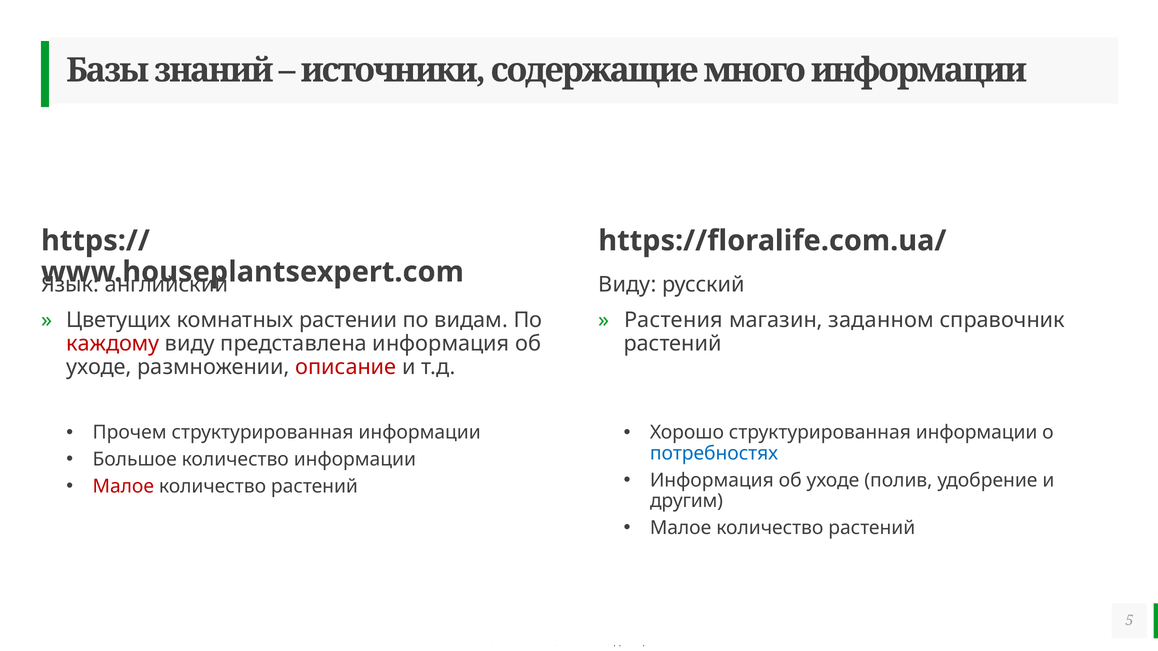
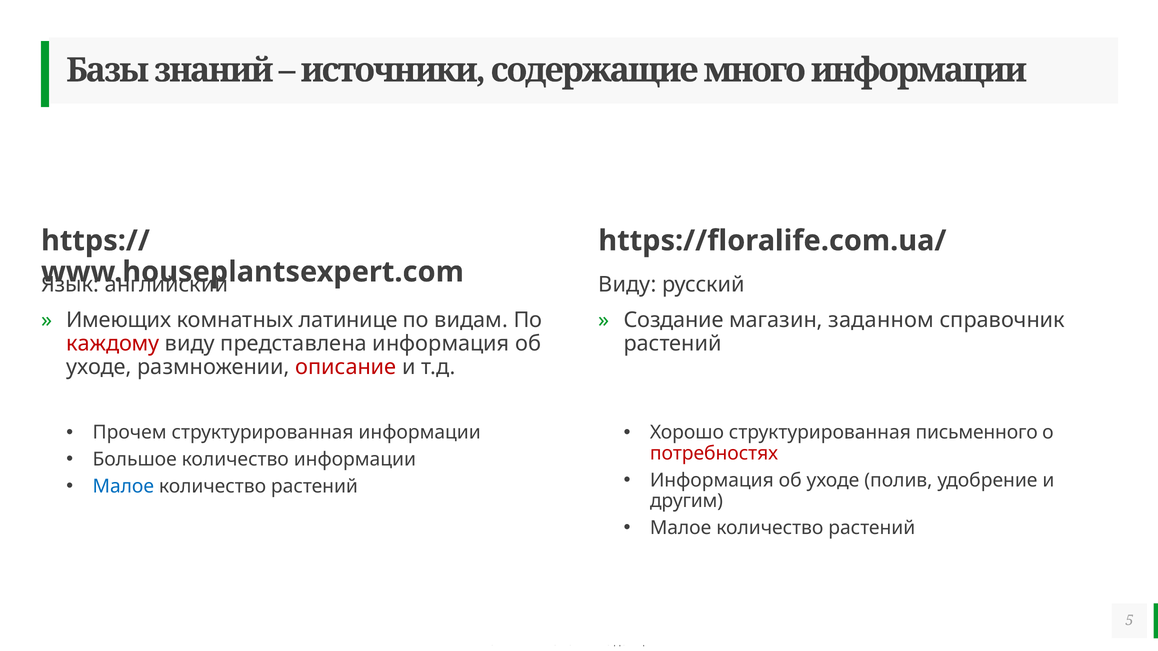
Цветущих: Цветущих -> Имеющих
растении: растении -> латинице
Растения: Растения -> Создание
Хорошо структурированная информации: информации -> письменного
потребностях colour: blue -> red
Малое at (123, 486) colour: red -> blue
